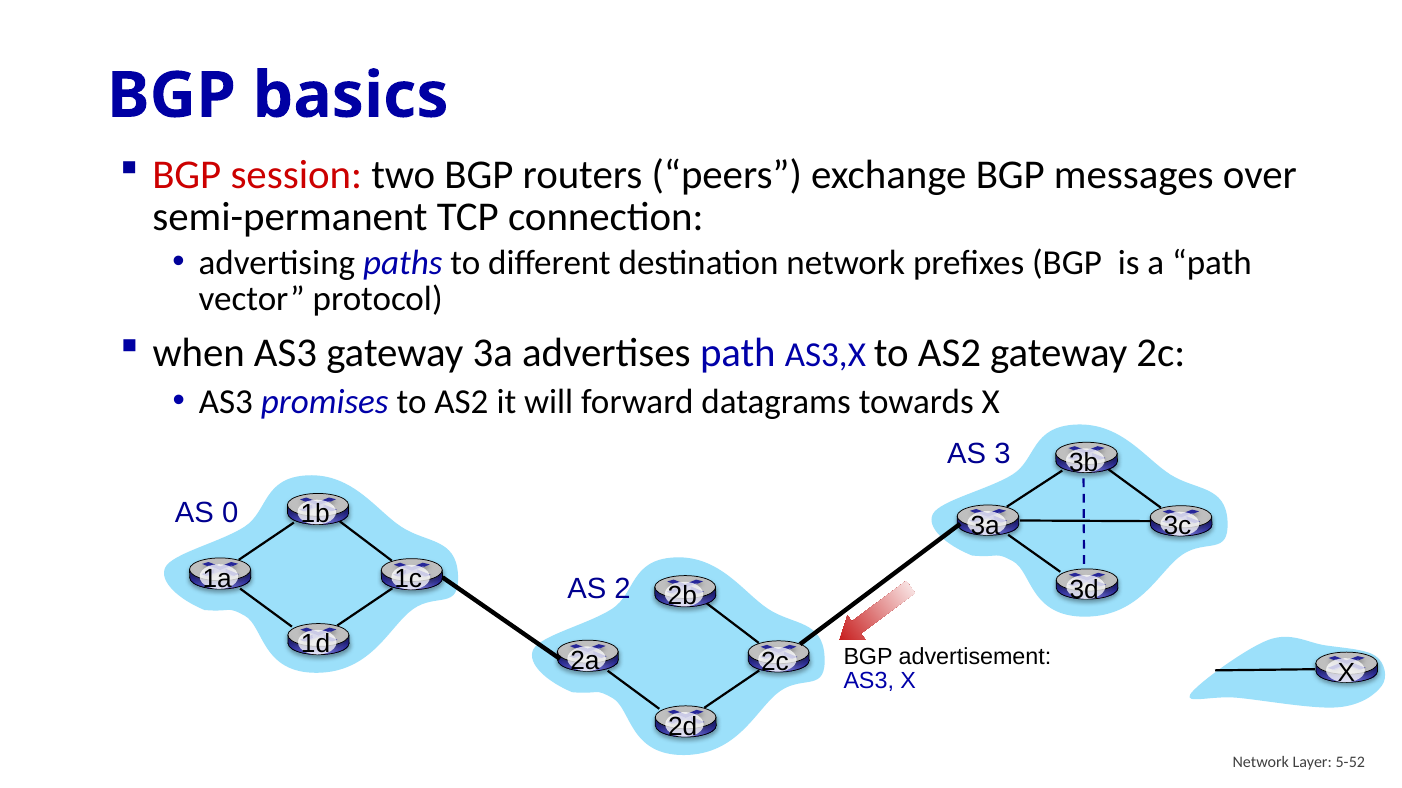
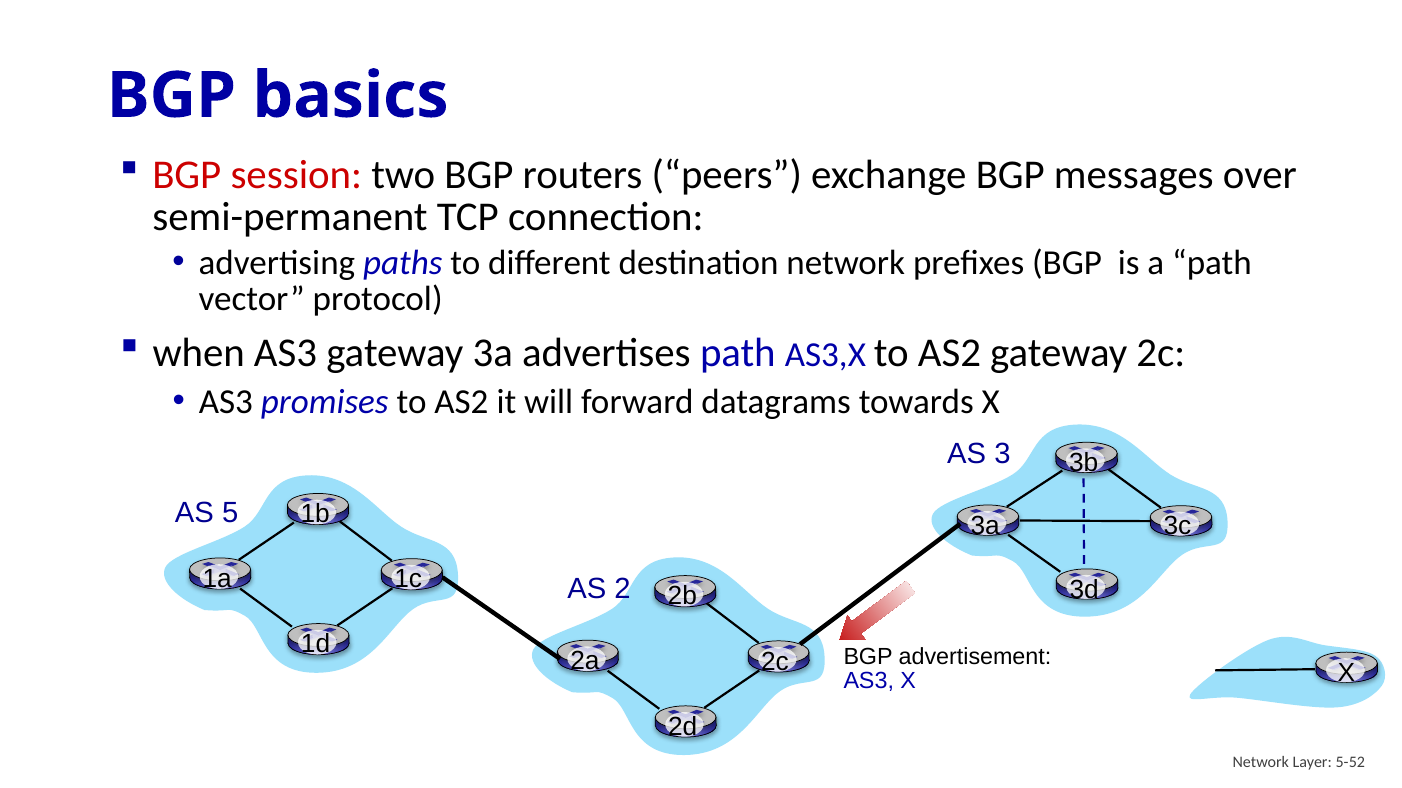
0: 0 -> 5
